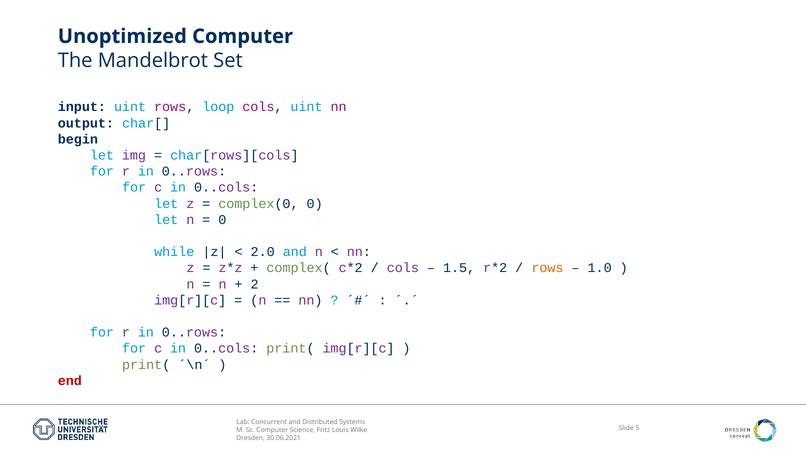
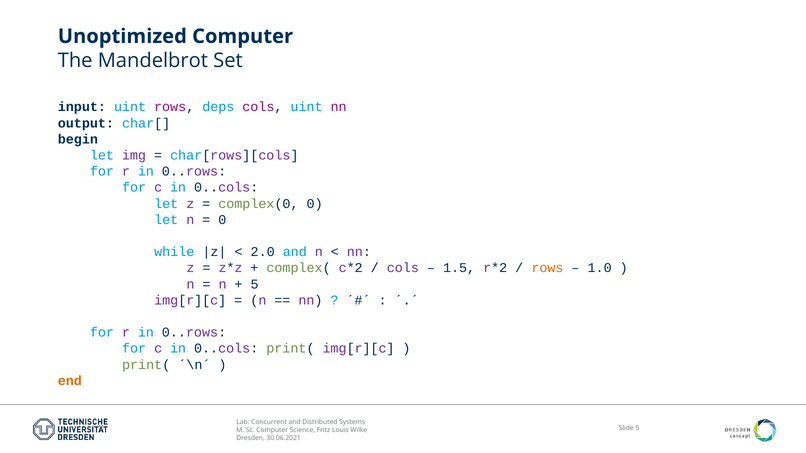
loop: loop -> deps
2 at (255, 284): 2 -> 5
end colour: red -> orange
